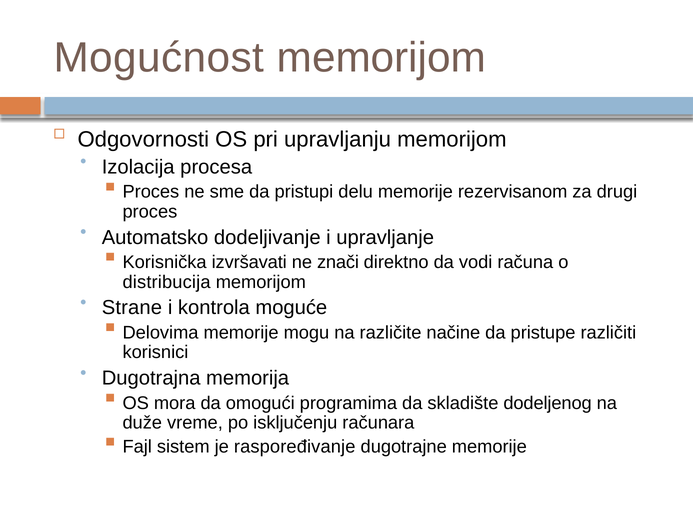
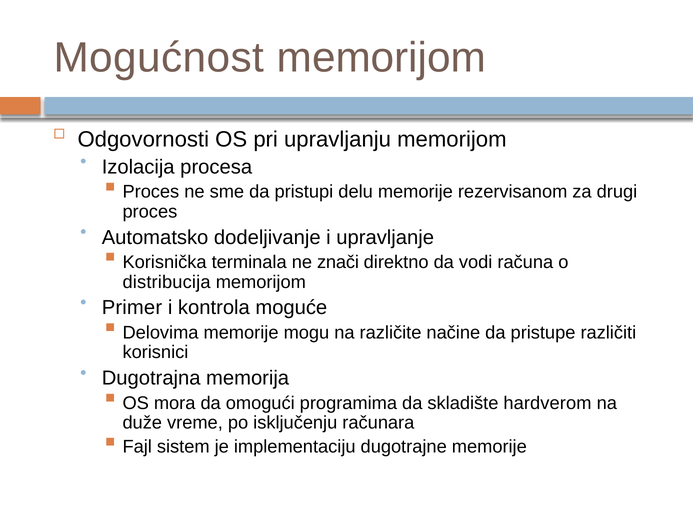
izvršavati: izvršavati -> terminala
Strane: Strane -> Primer
dodeljenog: dodeljenog -> hardverom
raspoređivanje: raspoređivanje -> implementaciju
